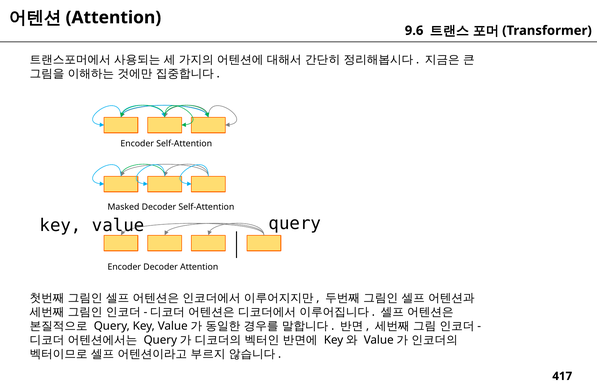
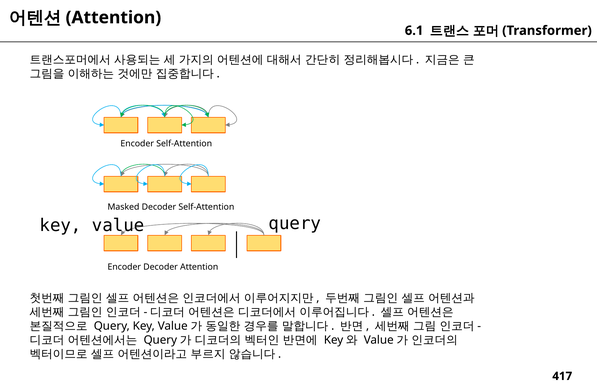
9.6: 9.6 -> 6.1
